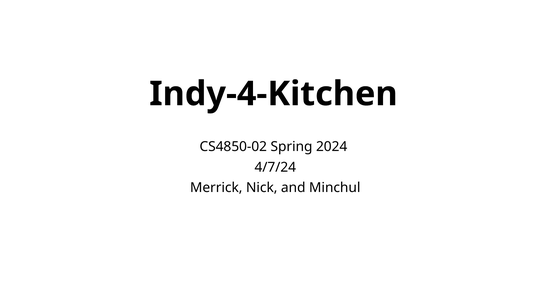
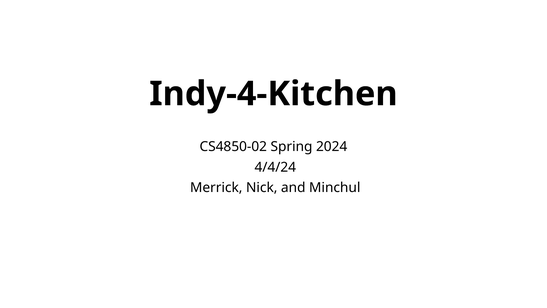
4/7/24: 4/7/24 -> 4/4/24
